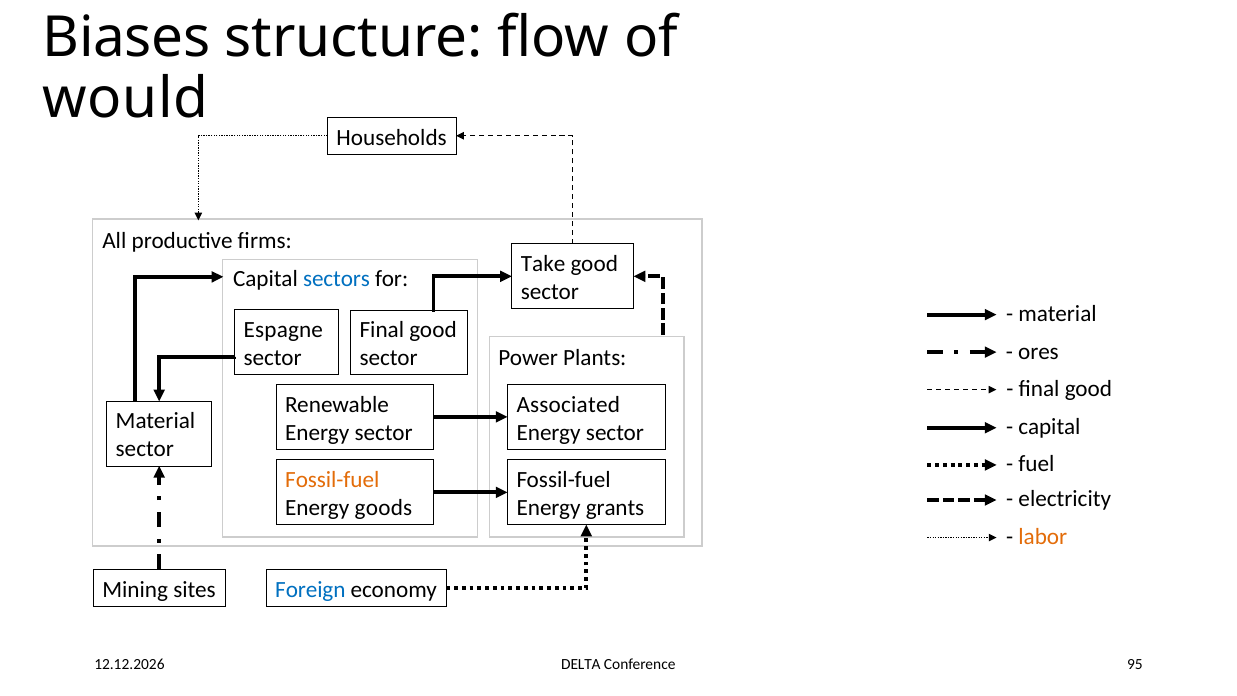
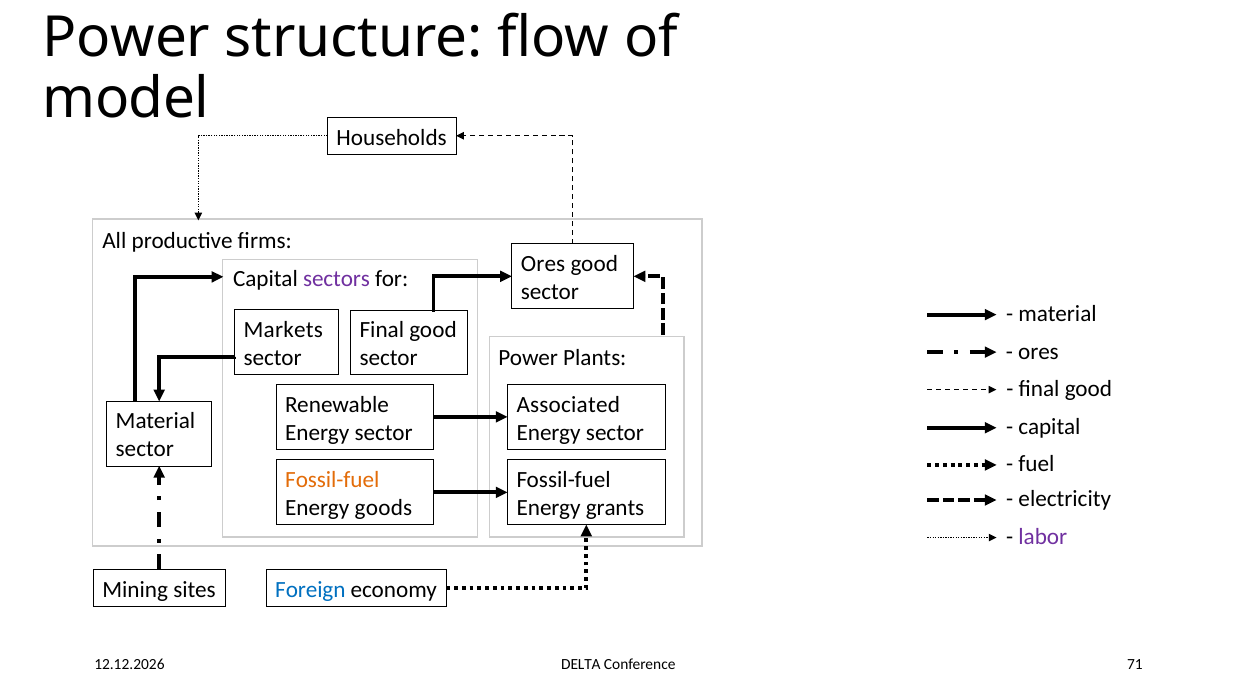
Biases at (127, 38): Biases -> Power
would: would -> model
Take at (543, 264): Take -> Ores
sectors colour: blue -> purple
Espagne: Espagne -> Markets
labor colour: orange -> purple
95: 95 -> 71
